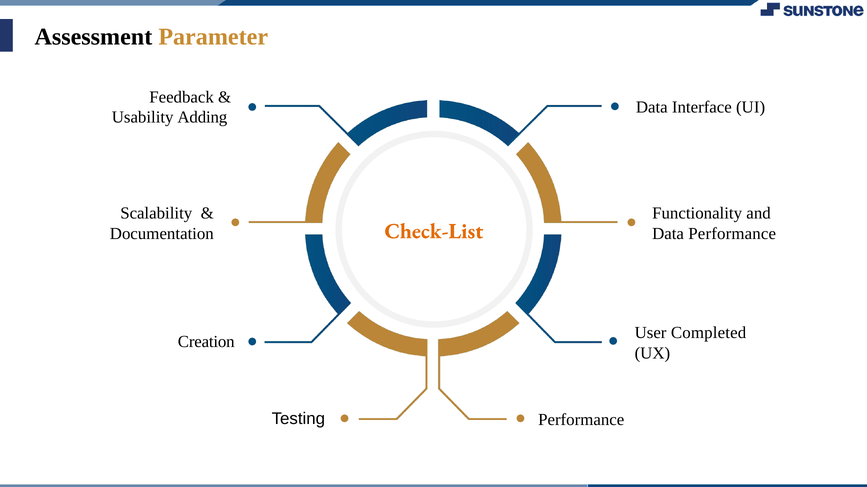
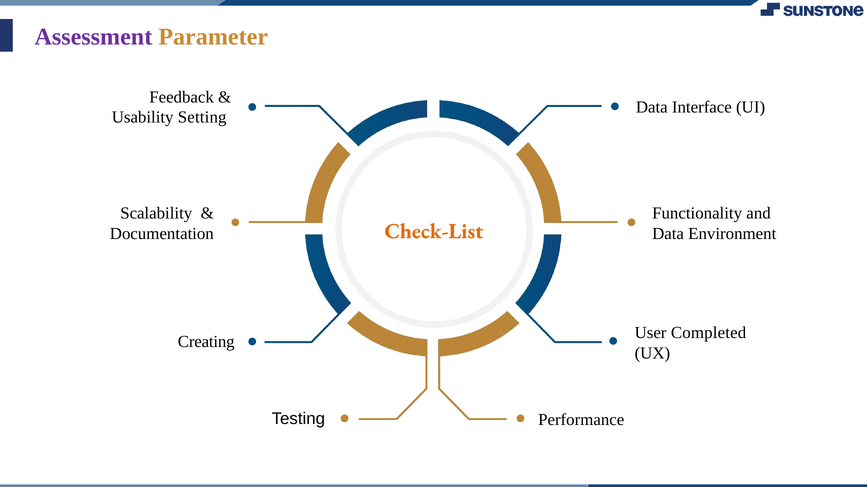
Assessment colour: black -> purple
Adding: Adding -> Setting
Data Performance: Performance -> Environment
Creation: Creation -> Creating
